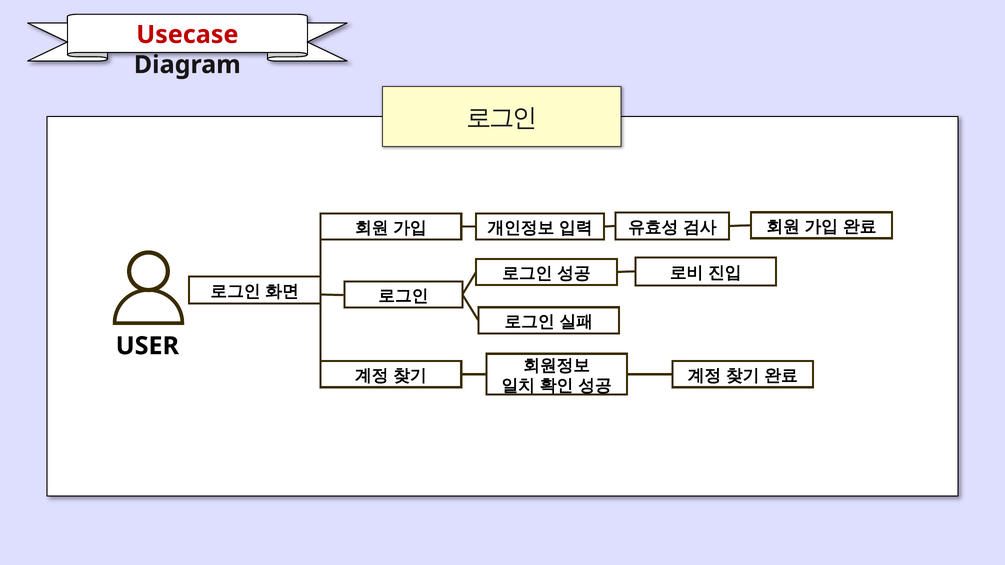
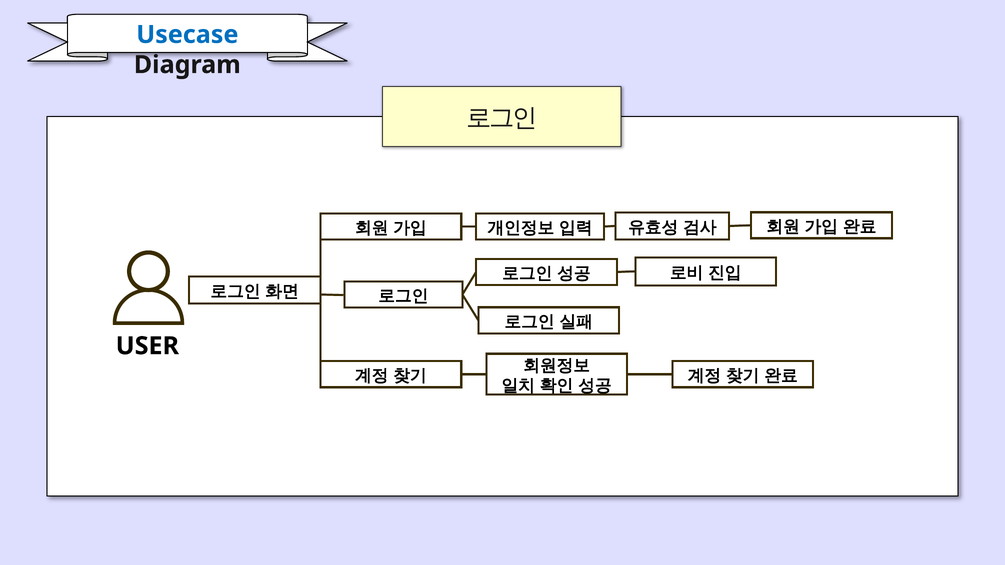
Usecase colour: red -> blue
